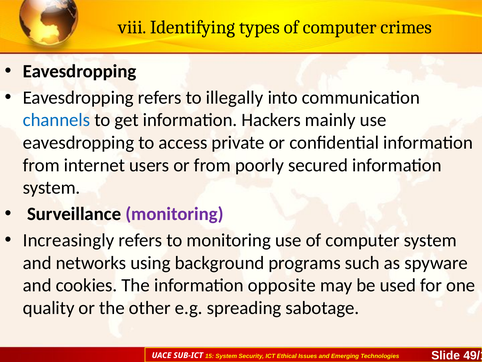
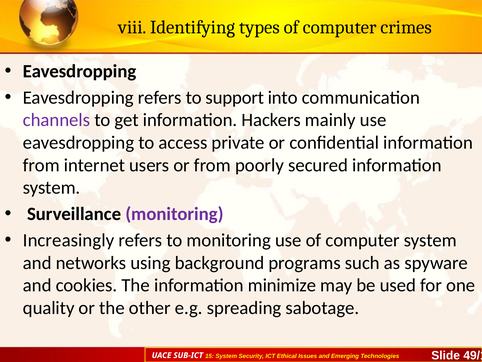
illegally: illegally -> support
channels colour: blue -> purple
opposite: opposite -> minimize
